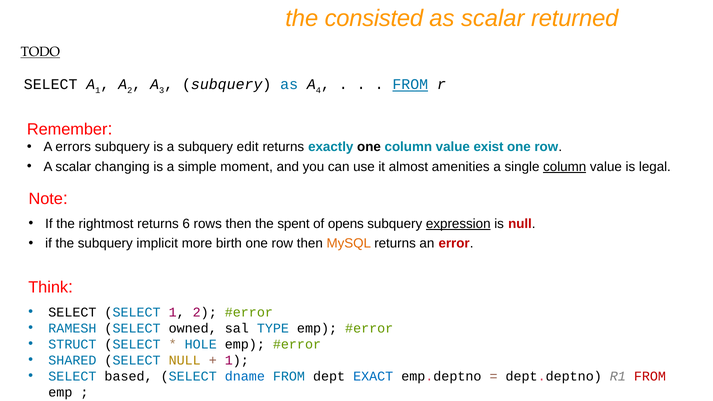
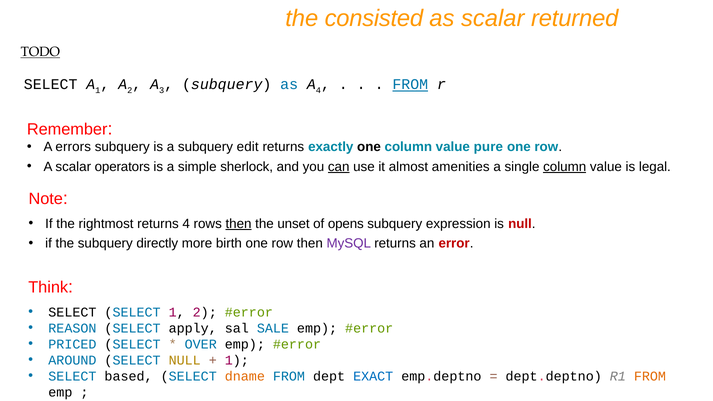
exist: exist -> pure
changing: changing -> operators
moment: moment -> sherlock
can underline: none -> present
returns 6: 6 -> 4
then at (239, 224) underline: none -> present
spent: spent -> unset
expression underline: present -> none
implicit: implicit -> directly
MySQL colour: orange -> purple
RAMESH: RAMESH -> REASON
owned: owned -> apply
TYPE: TYPE -> SALE
STRUCT: STRUCT -> PRICED
HOLE: HOLE -> OVER
SHARED: SHARED -> AROUND
dname colour: blue -> orange
FROM at (650, 376) colour: red -> orange
